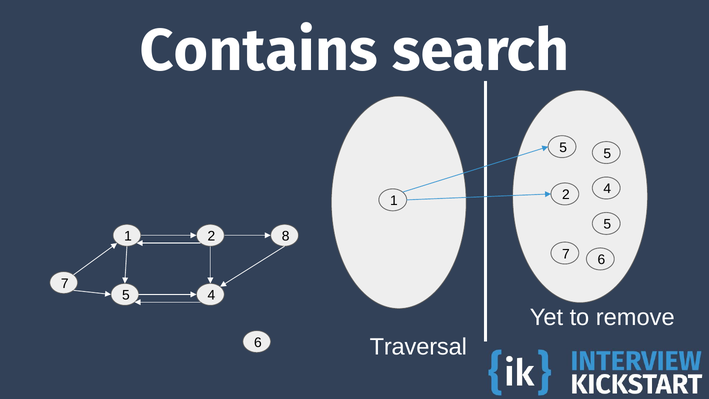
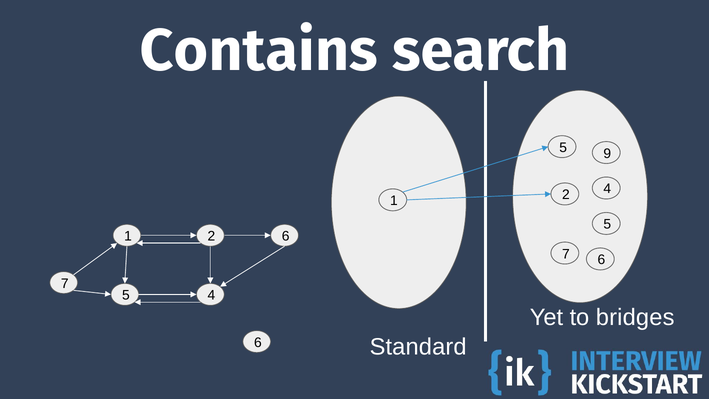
5 5: 5 -> 9
2 8: 8 -> 6
remove: remove -> bridges
Traversal: Traversal -> Standard
